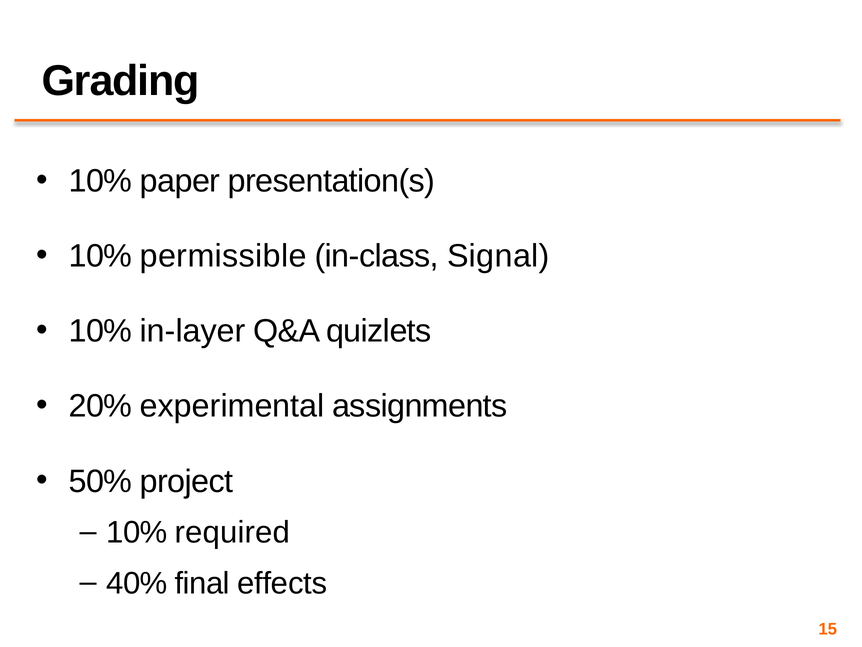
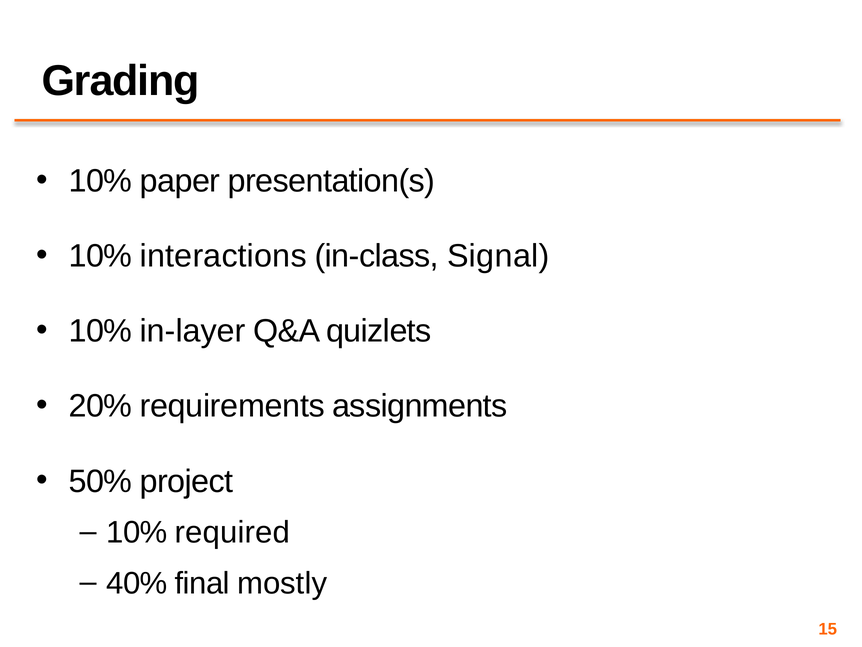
permissible: permissible -> interactions
experimental: experimental -> requirements
effects: effects -> mostly
